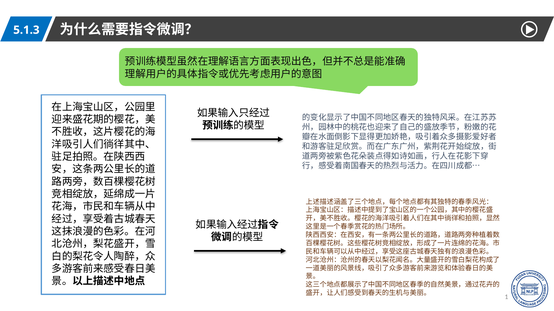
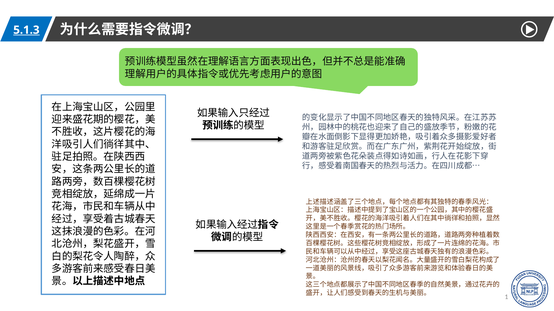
5.1.3 underline: none -> present
